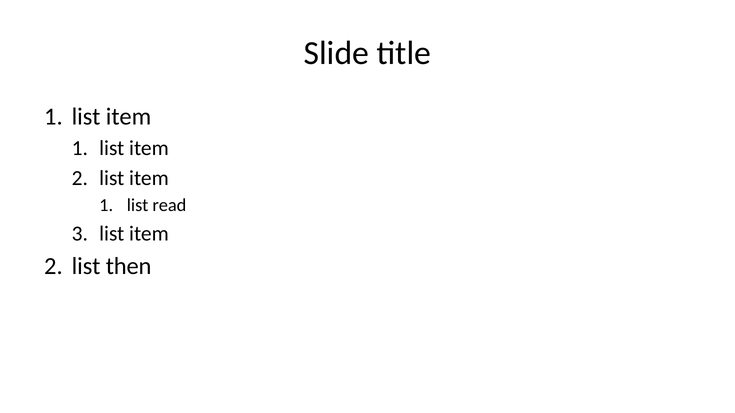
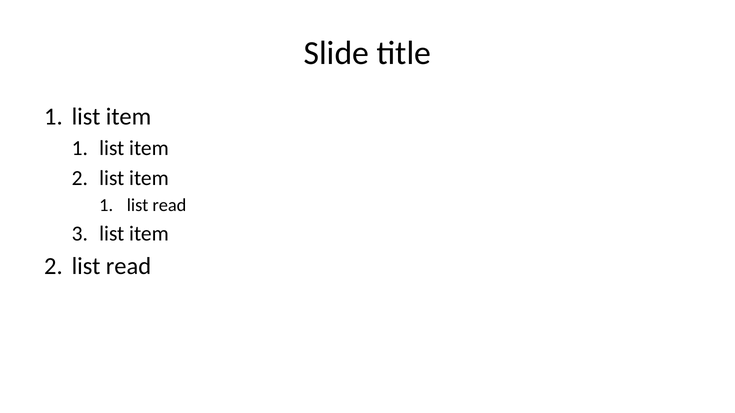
then at (129, 267): then -> read
